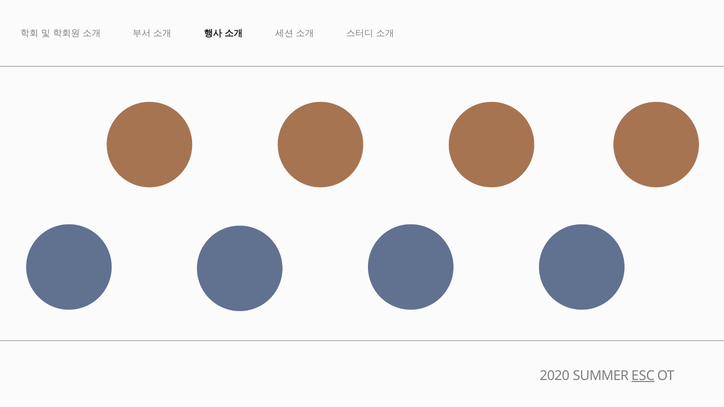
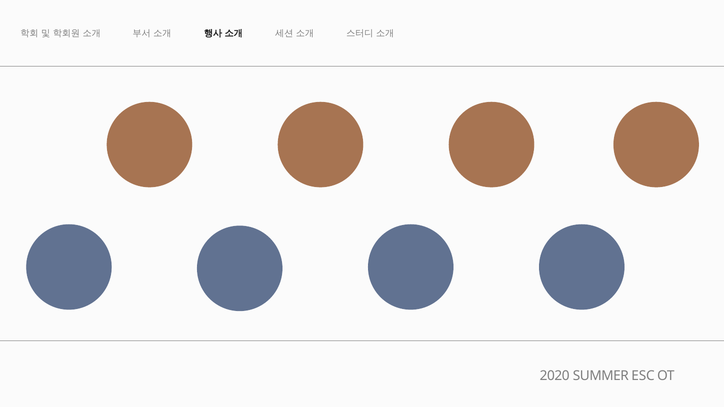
ESC underline: present -> none
